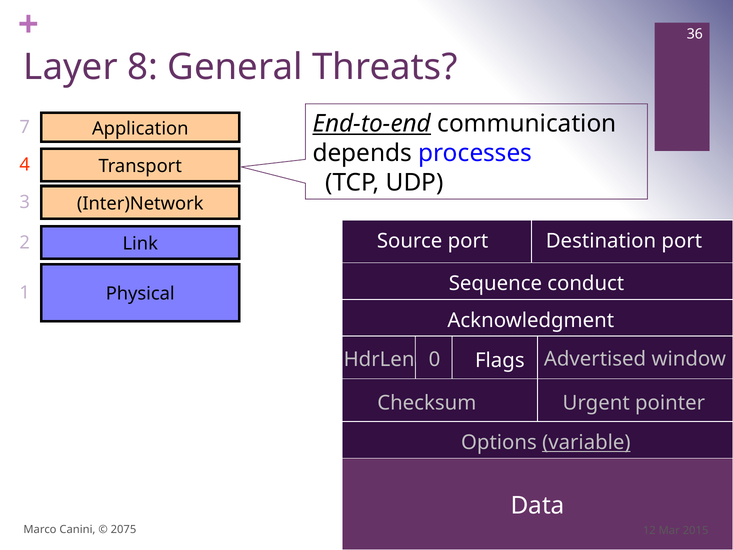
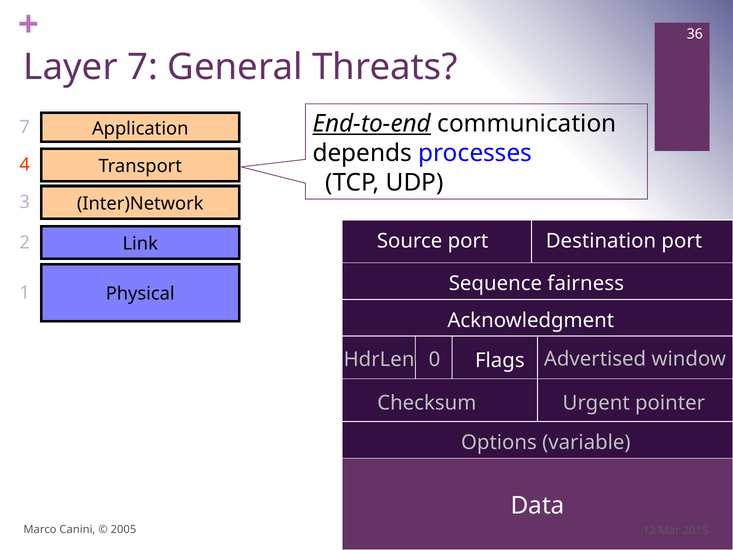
Layer 8: 8 -> 7
conduct: conduct -> fairness
variable underline: present -> none
2075: 2075 -> 2005
